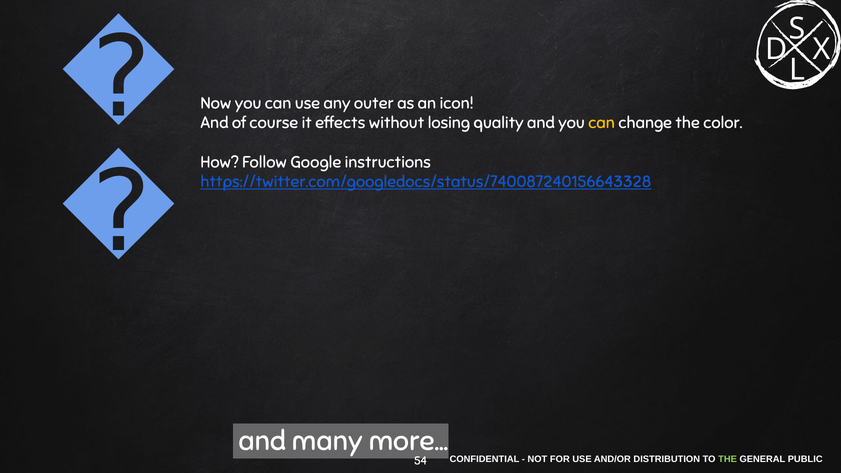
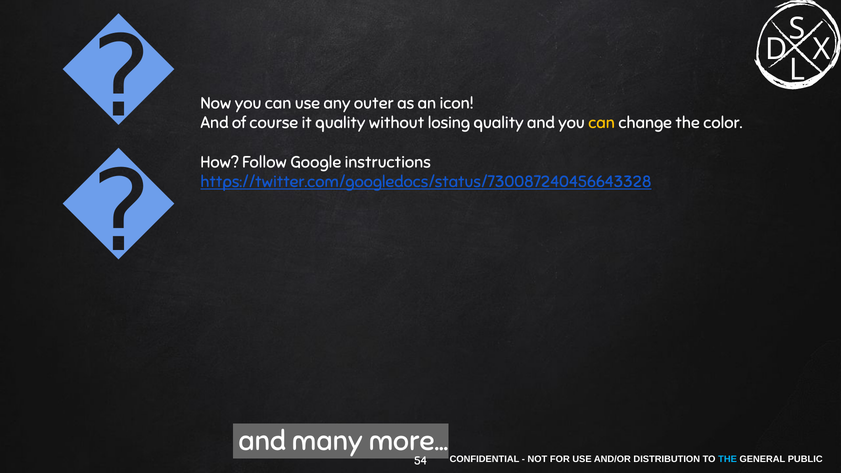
it effects: effects -> quality
https://twitter.com/googledocs/status/740087240156643328: https://twitter.com/googledocs/status/740087240156643328 -> https://twitter.com/googledocs/status/730087240456643328
THE at (728, 459) colour: light green -> light blue
